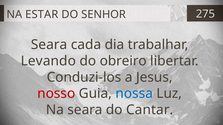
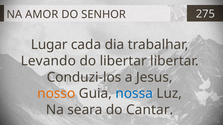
ESTAR: ESTAR -> AMOR
Seara at (49, 45): Seara -> Lugar
do obreiro: obreiro -> libertar
nosso colour: red -> orange
